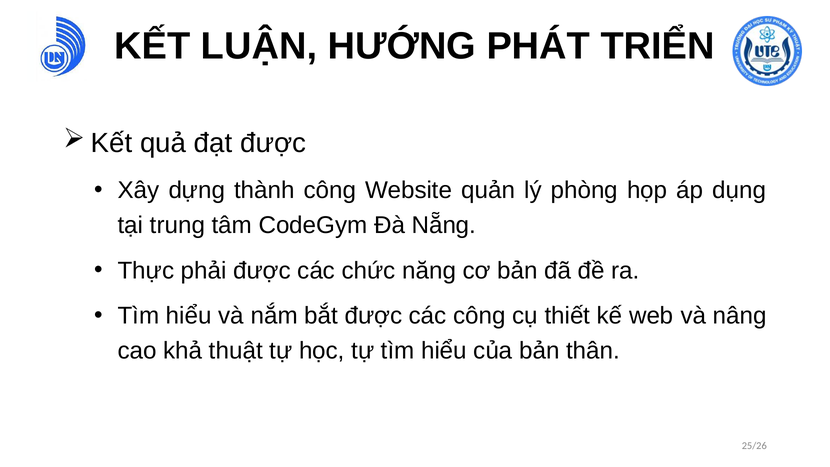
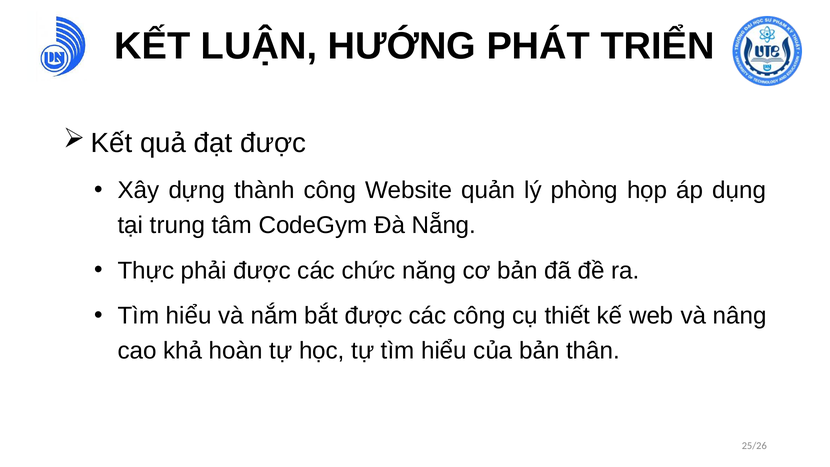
thuật: thuật -> hoàn
